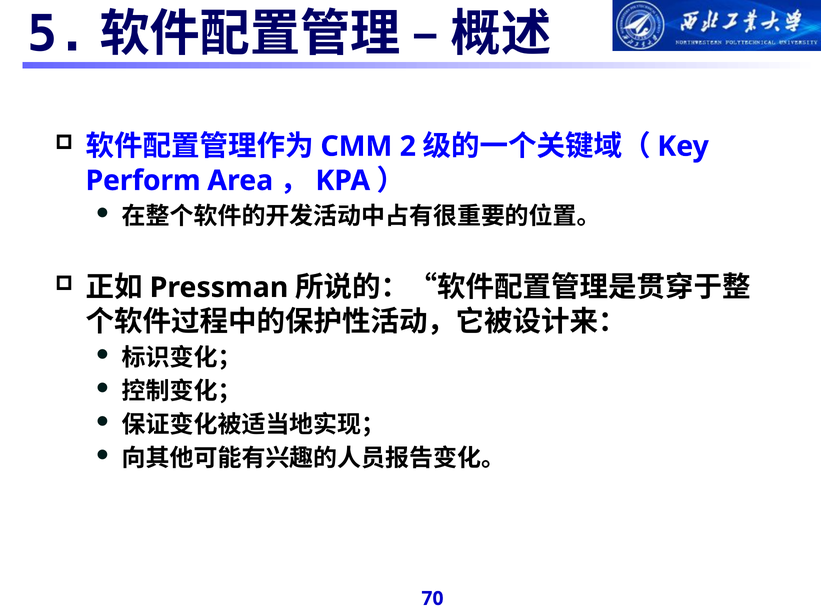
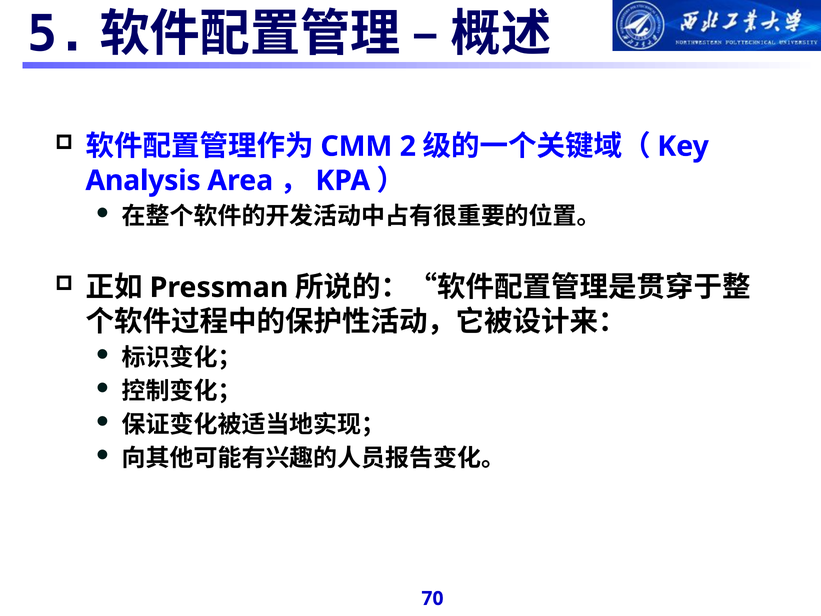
Perform: Perform -> Analysis
